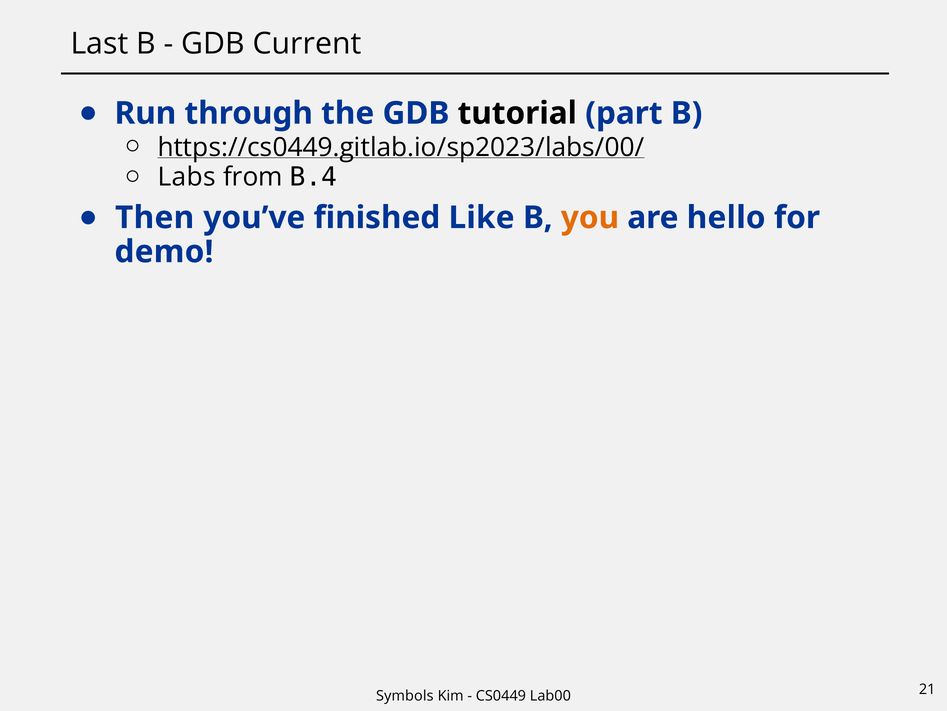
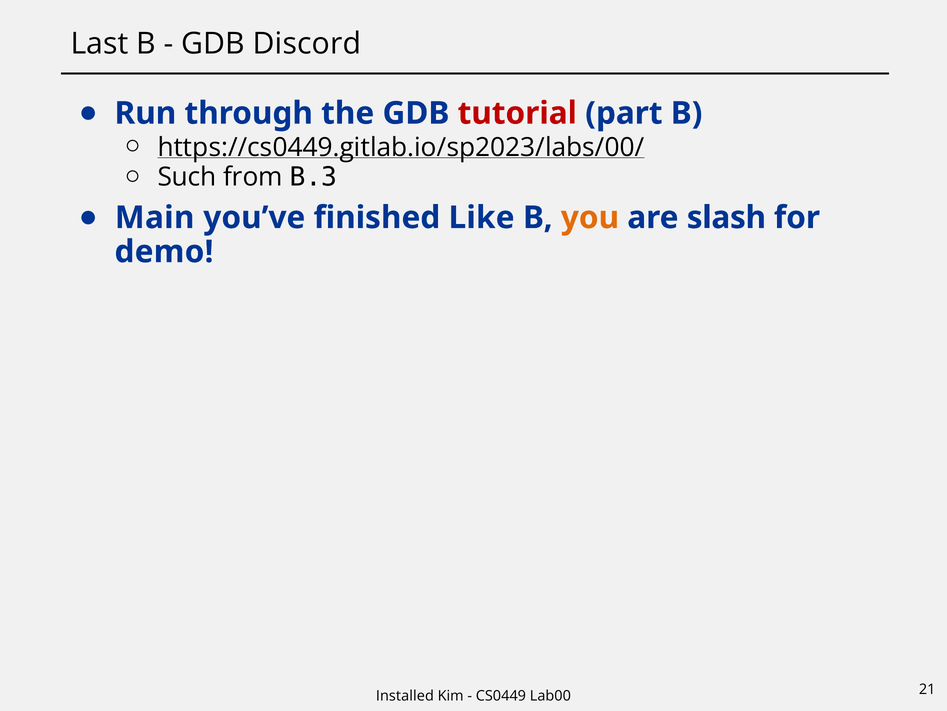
Current: Current -> Discord
tutorial colour: black -> red
Labs: Labs -> Such
B.4: B.4 -> B.3
Then: Then -> Main
hello: hello -> slash
Symbols: Symbols -> Installed
